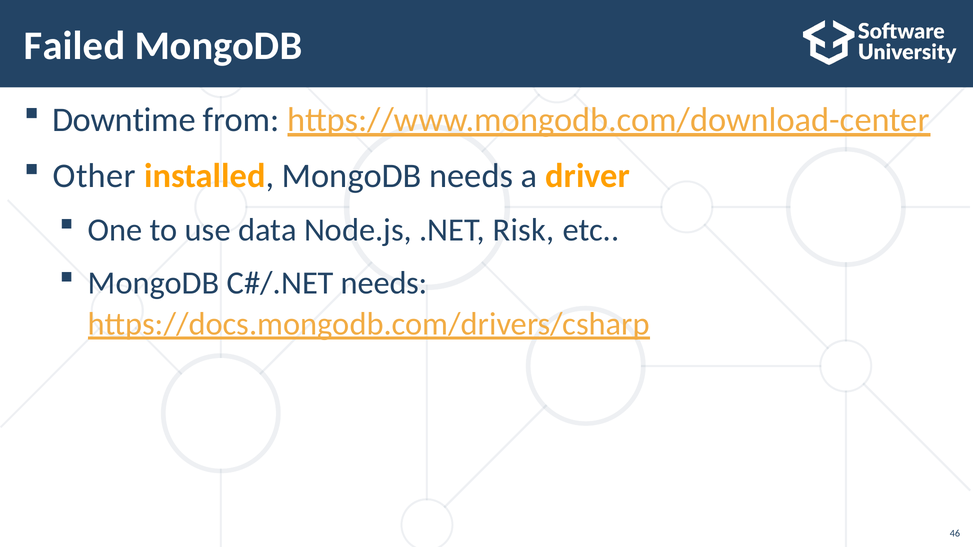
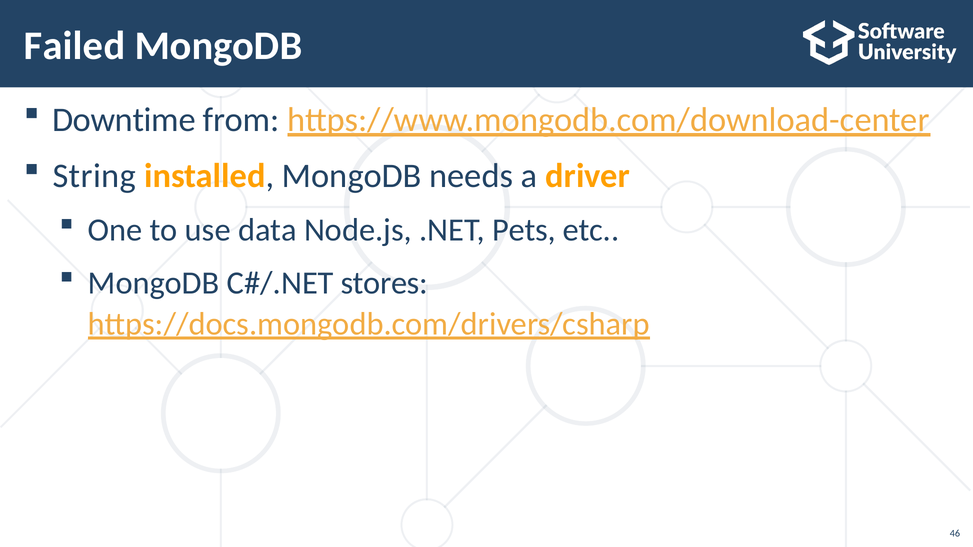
Other: Other -> String
Risk: Risk -> Pets
needs at (384, 283): needs -> stores
